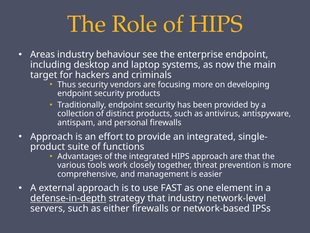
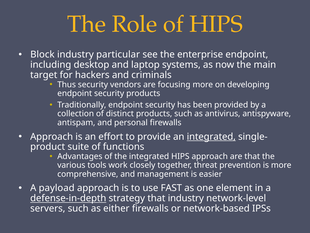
Areas: Areas -> Block
behaviour: behaviour -> particular
integrated at (211, 136) underline: none -> present
external: external -> payload
